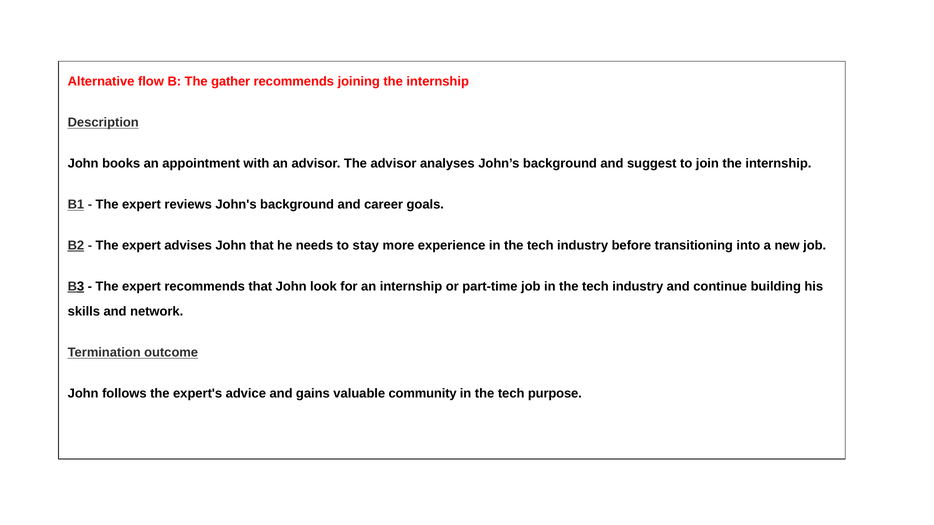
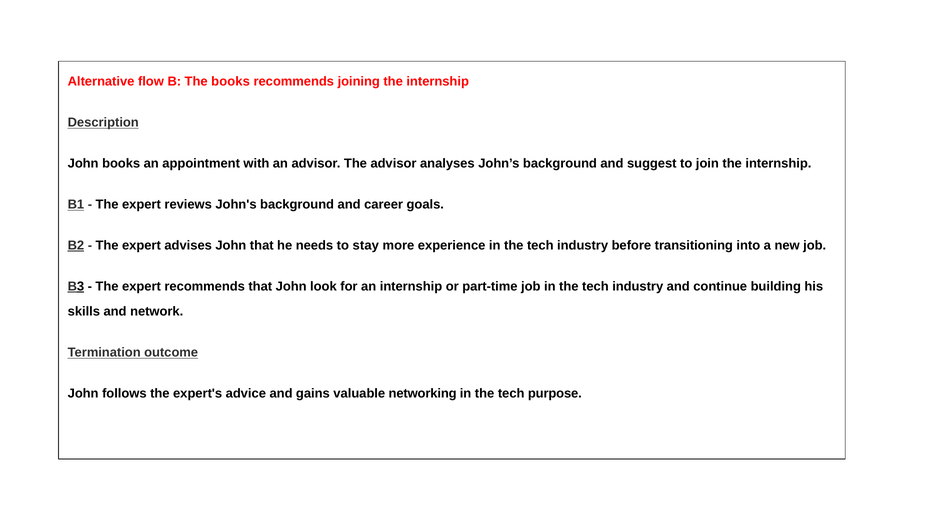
The gather: gather -> books
community: community -> networking
